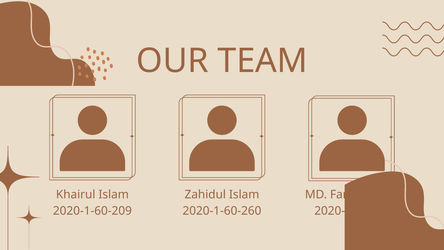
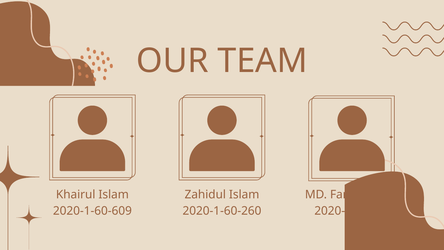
2020-1-60-209: 2020-1-60-209 -> 2020-1-60-609
